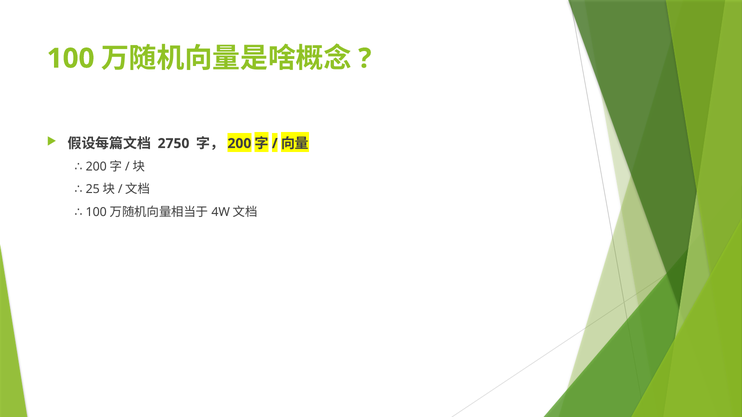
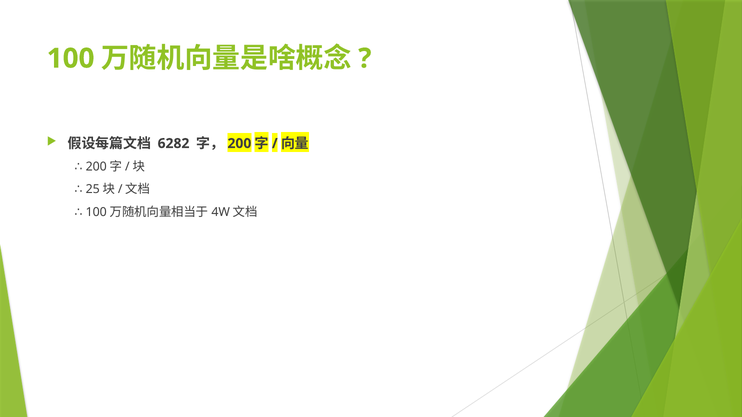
2750: 2750 -> 6282
